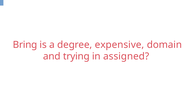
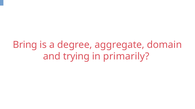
expensive: expensive -> aggregate
assigned: assigned -> primarily
